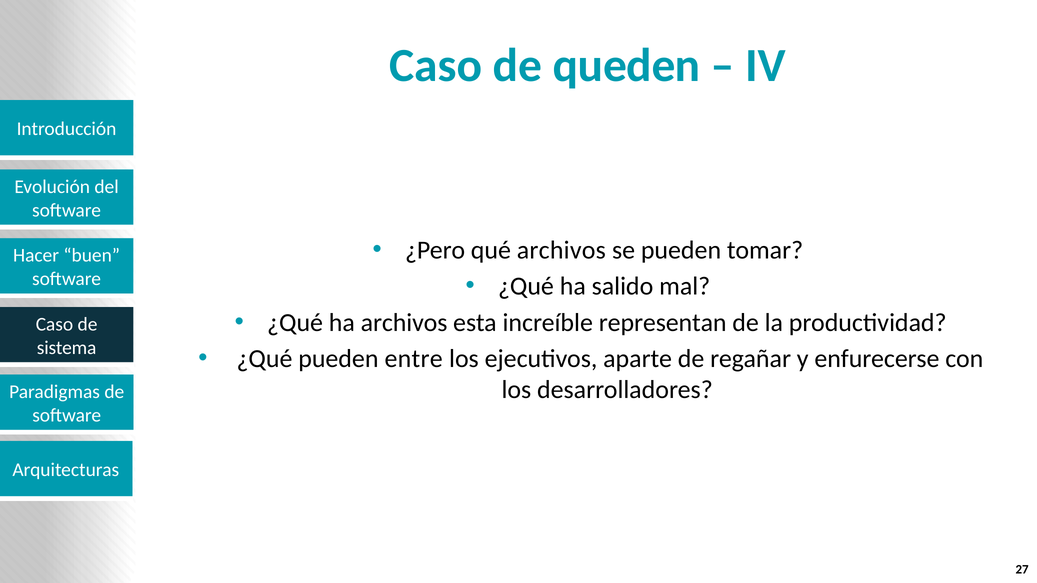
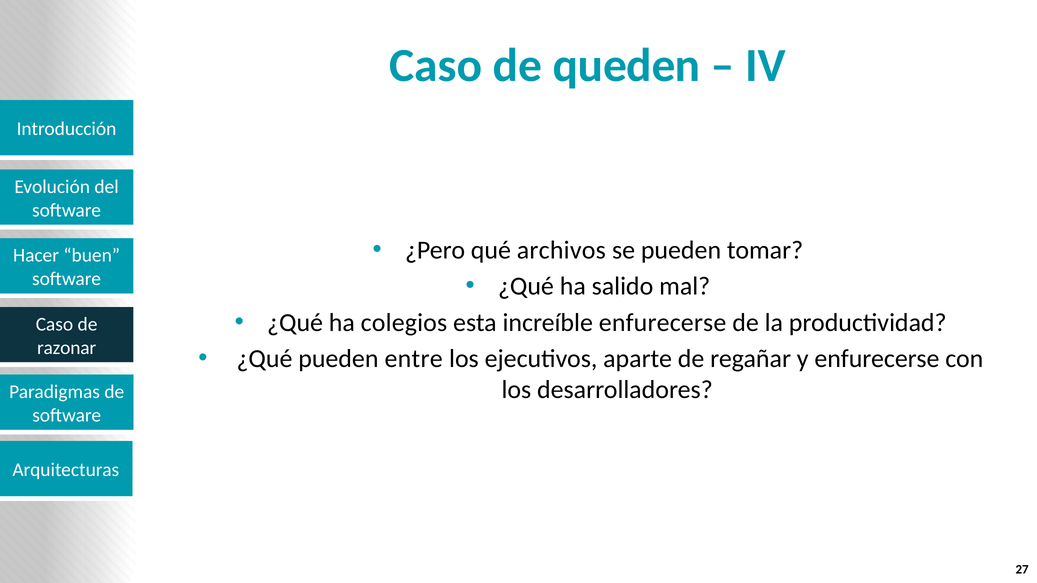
ha archivos: archivos -> colegios
increíble representan: representan -> enfurecerse
sistema: sistema -> razonar
